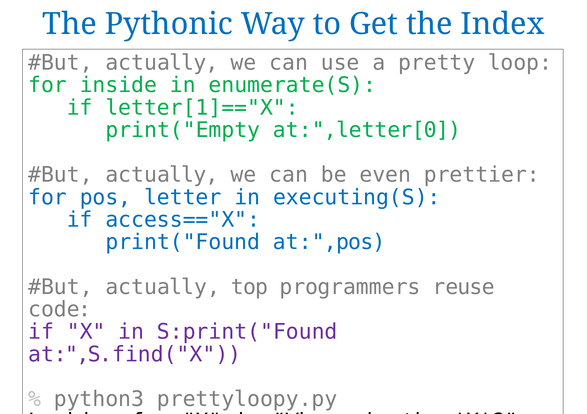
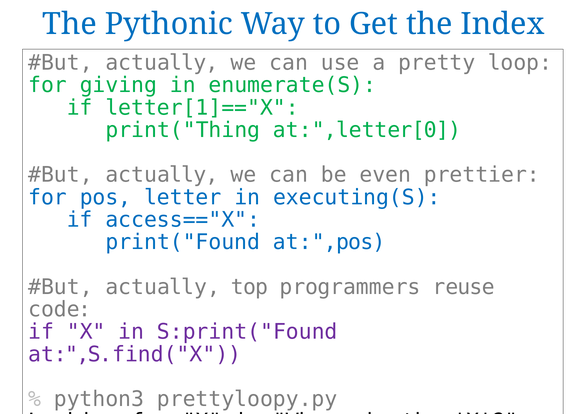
inside: inside -> giving
print("Empty: print("Empty -> print("Thing
